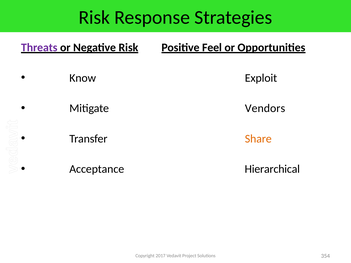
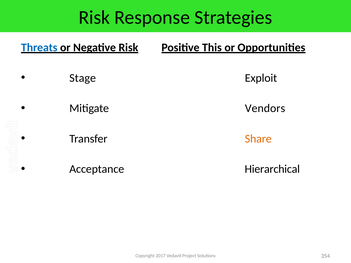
Threats at (39, 48) colour: purple -> blue
Feel: Feel -> This
Know: Know -> Stage
